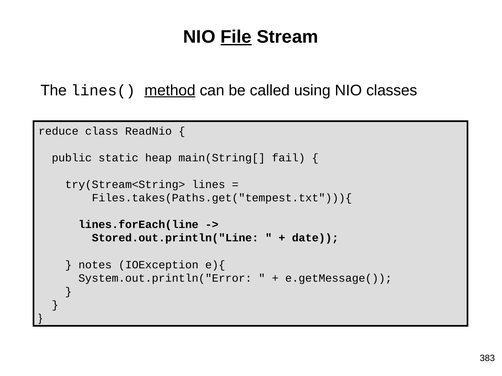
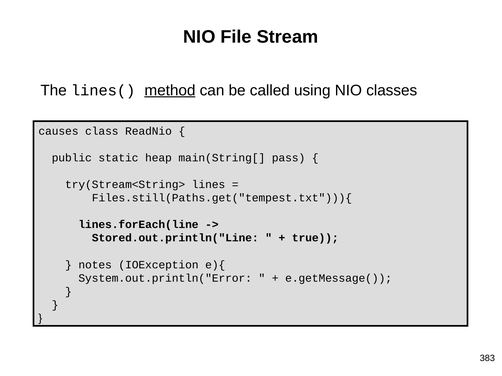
File underline: present -> none
reduce: reduce -> causes
fail: fail -> pass
Files.takes(Paths.get("tempest.txt"))){: Files.takes(Paths.get("tempest.txt"))){ -> Files.still(Paths.get("tempest.txt"))){
date: date -> true
